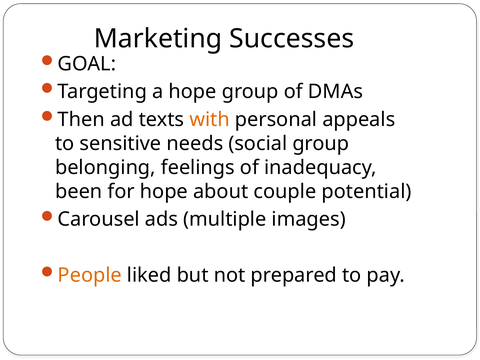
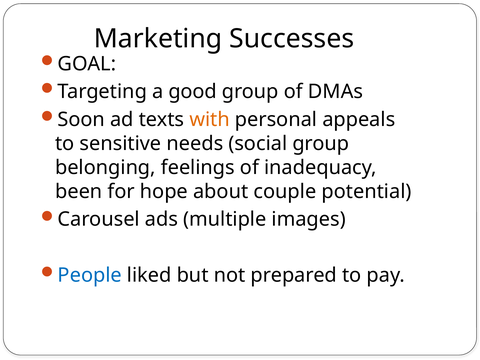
a hope: hope -> good
Then: Then -> Soon
People colour: orange -> blue
